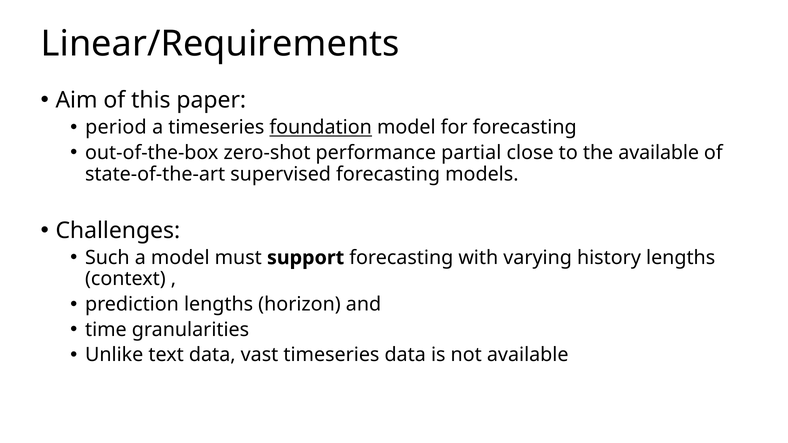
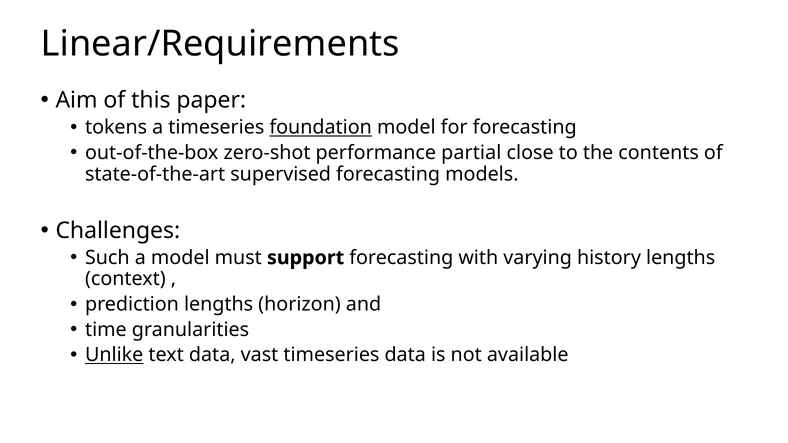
period: period -> tokens
the available: available -> contents
Unlike underline: none -> present
